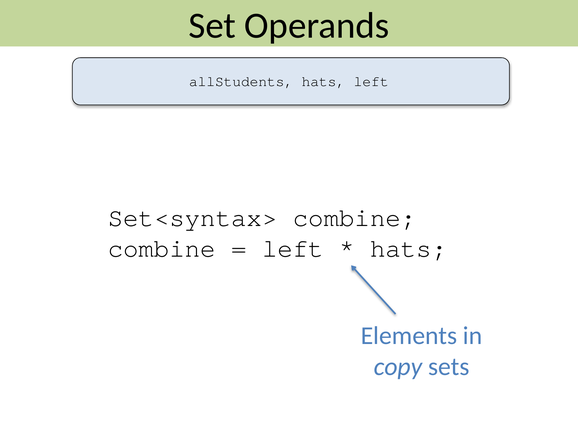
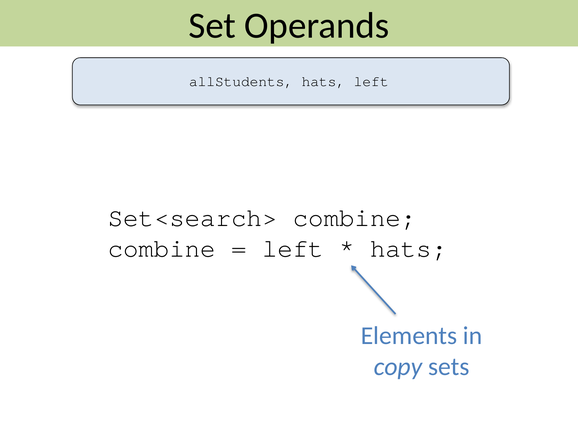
Set<syntax>: Set<syntax> -> Set<search>
